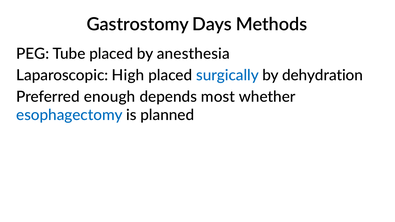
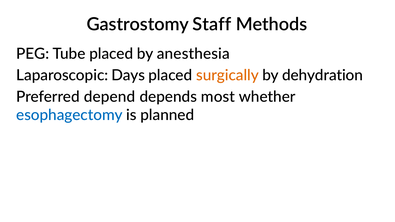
Days: Days -> Staff
High: High -> Days
surgically colour: blue -> orange
enough: enough -> depend
